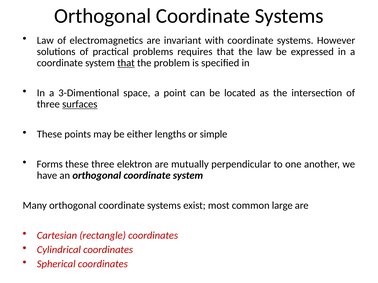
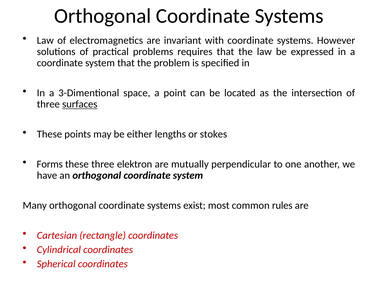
that at (126, 63) underline: present -> none
simple: simple -> stokes
large: large -> rules
